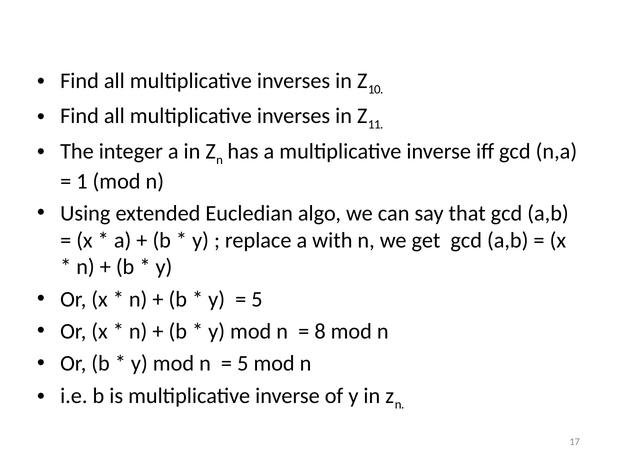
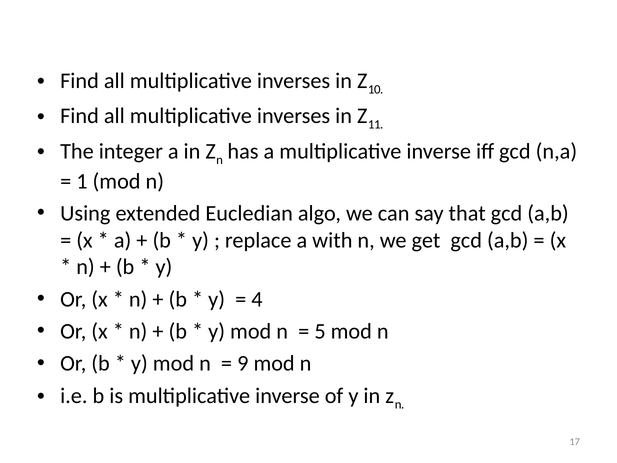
5 at (257, 299): 5 -> 4
8: 8 -> 5
5 at (243, 363): 5 -> 9
